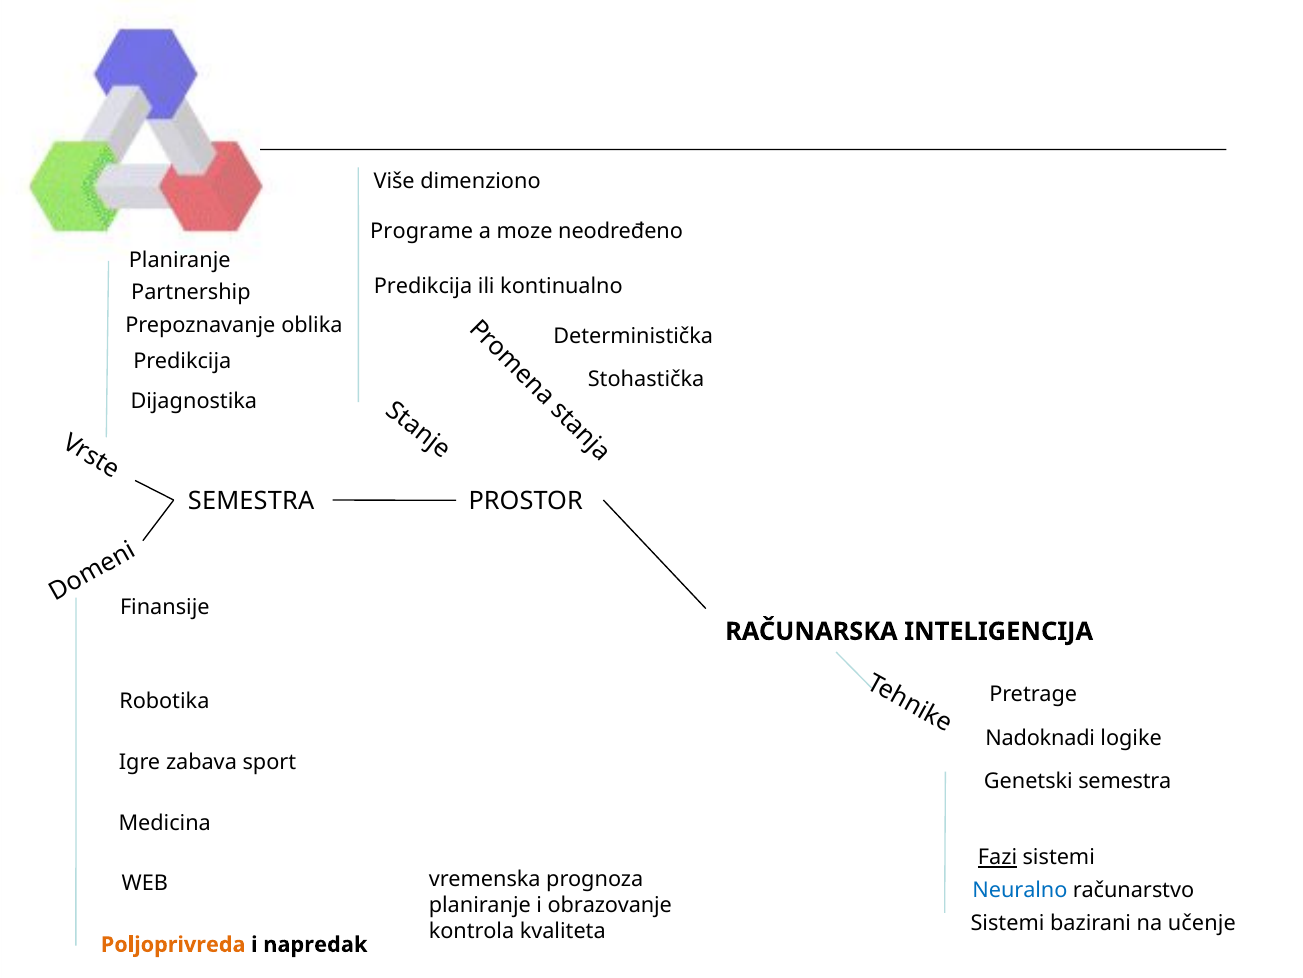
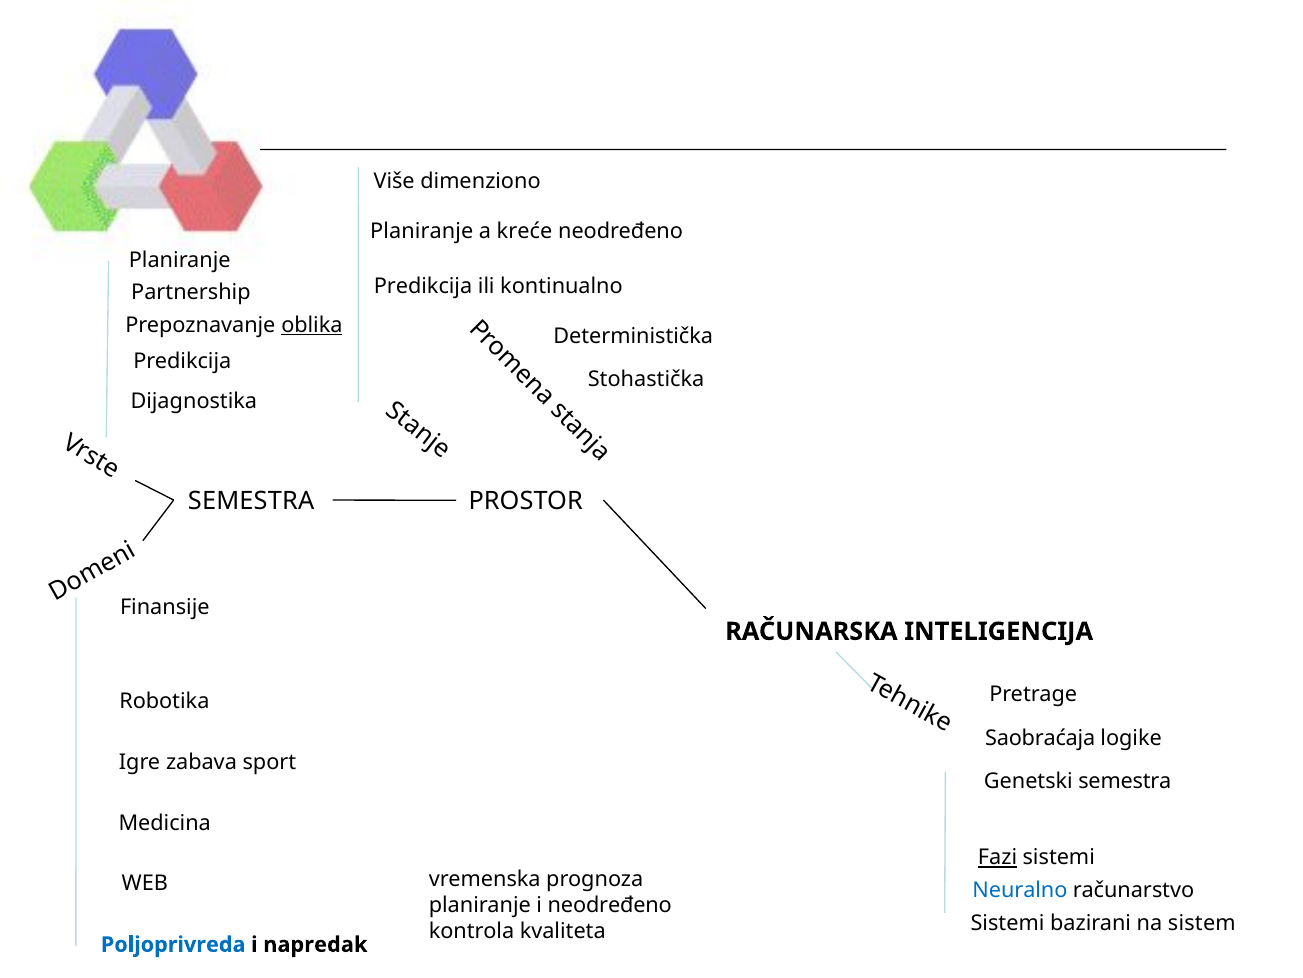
Programe at (422, 231): Programe -> Planiranje
moze: moze -> kreće
oblika underline: none -> present
Nadoknadi: Nadoknadi -> Saobraćaja
i obrazovanje: obrazovanje -> neodređeno
učenje: učenje -> sistem
Poljoprivreda colour: orange -> blue
